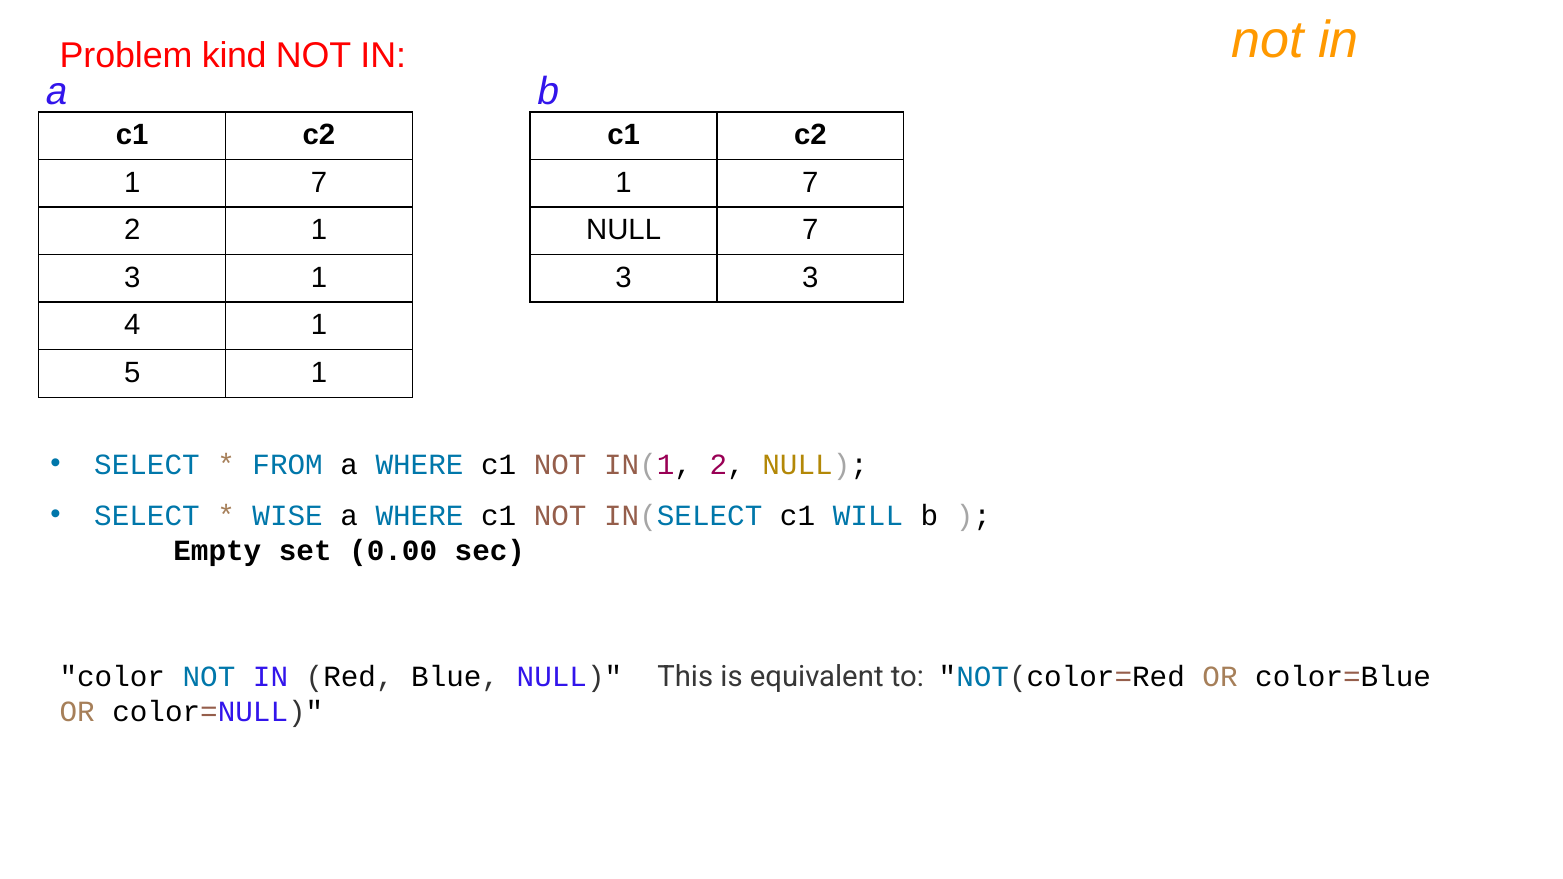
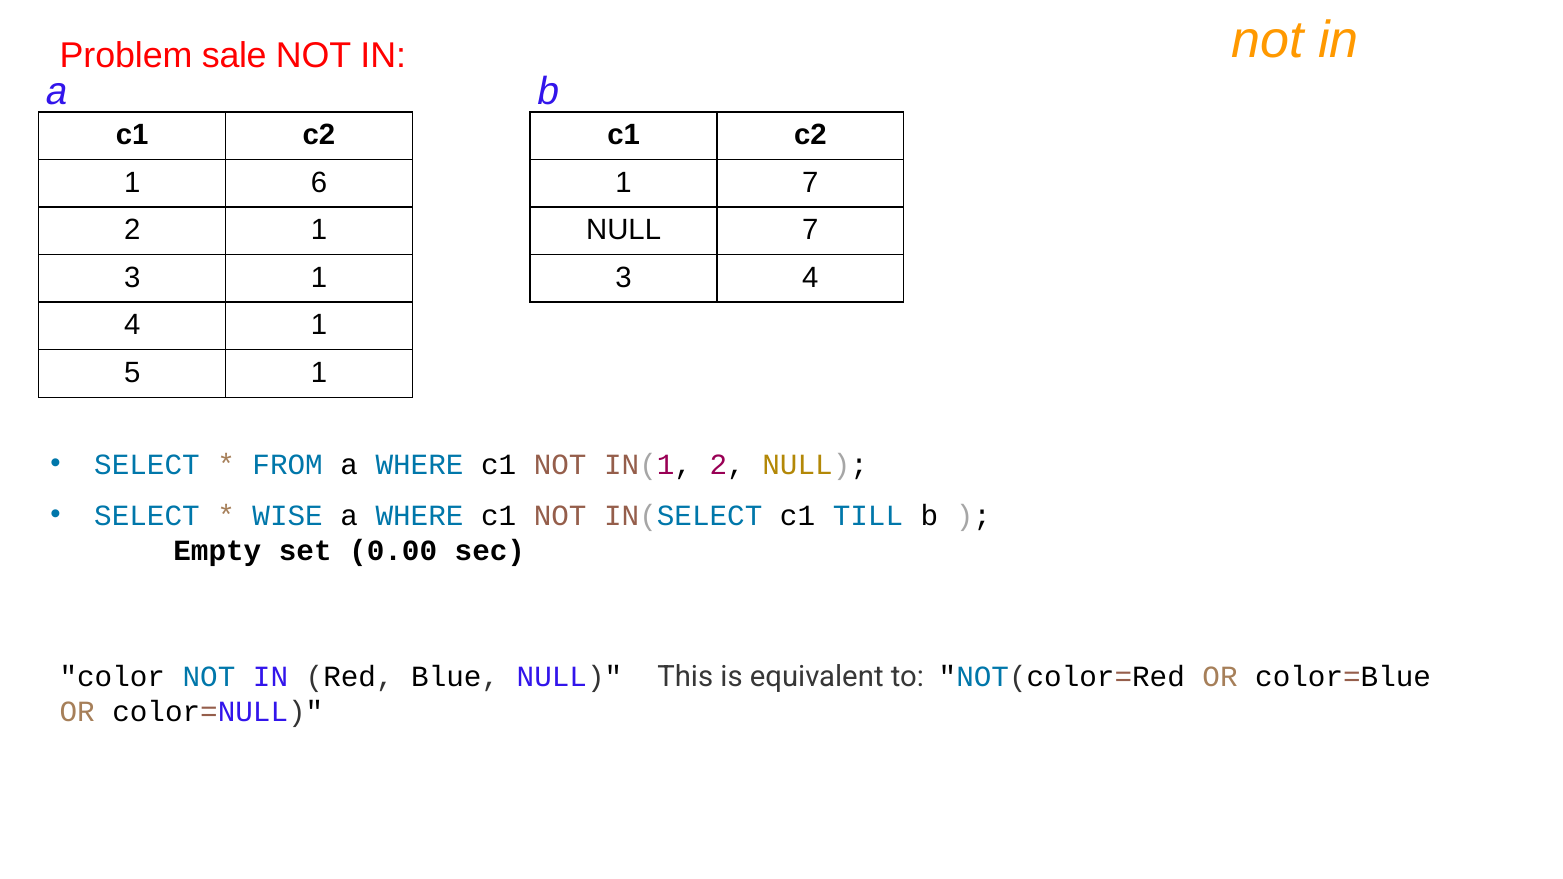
kind: kind -> sale
7 at (319, 182): 7 -> 6
3 3: 3 -> 4
WILL: WILL -> TILL
